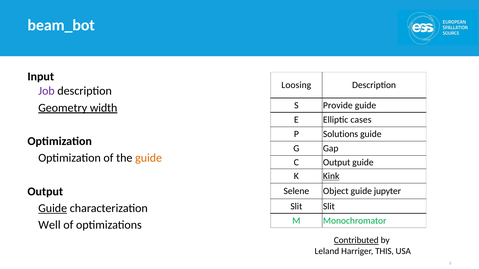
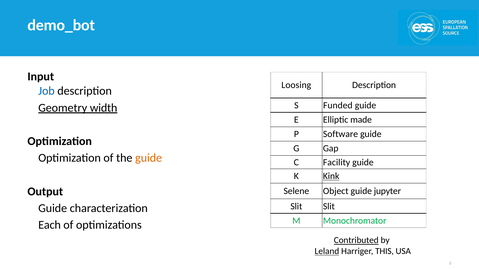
beam_bot: beam_bot -> demo_bot
Job colour: purple -> blue
Provide: Provide -> Funded
cases: cases -> made
Solutions: Solutions -> Software
C Output: Output -> Facility
Guide at (53, 208) underline: present -> none
Well: Well -> Each
Leland underline: none -> present
